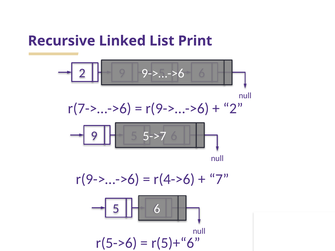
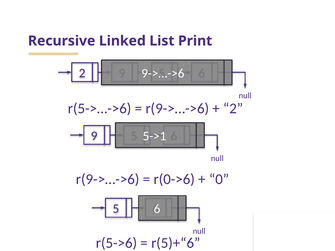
r(7->…->6: r(7->…->6 -> r(5->…->6
5->7: 5->7 -> 5->1
r(4->6: r(4->6 -> r(0->6
7: 7 -> 0
